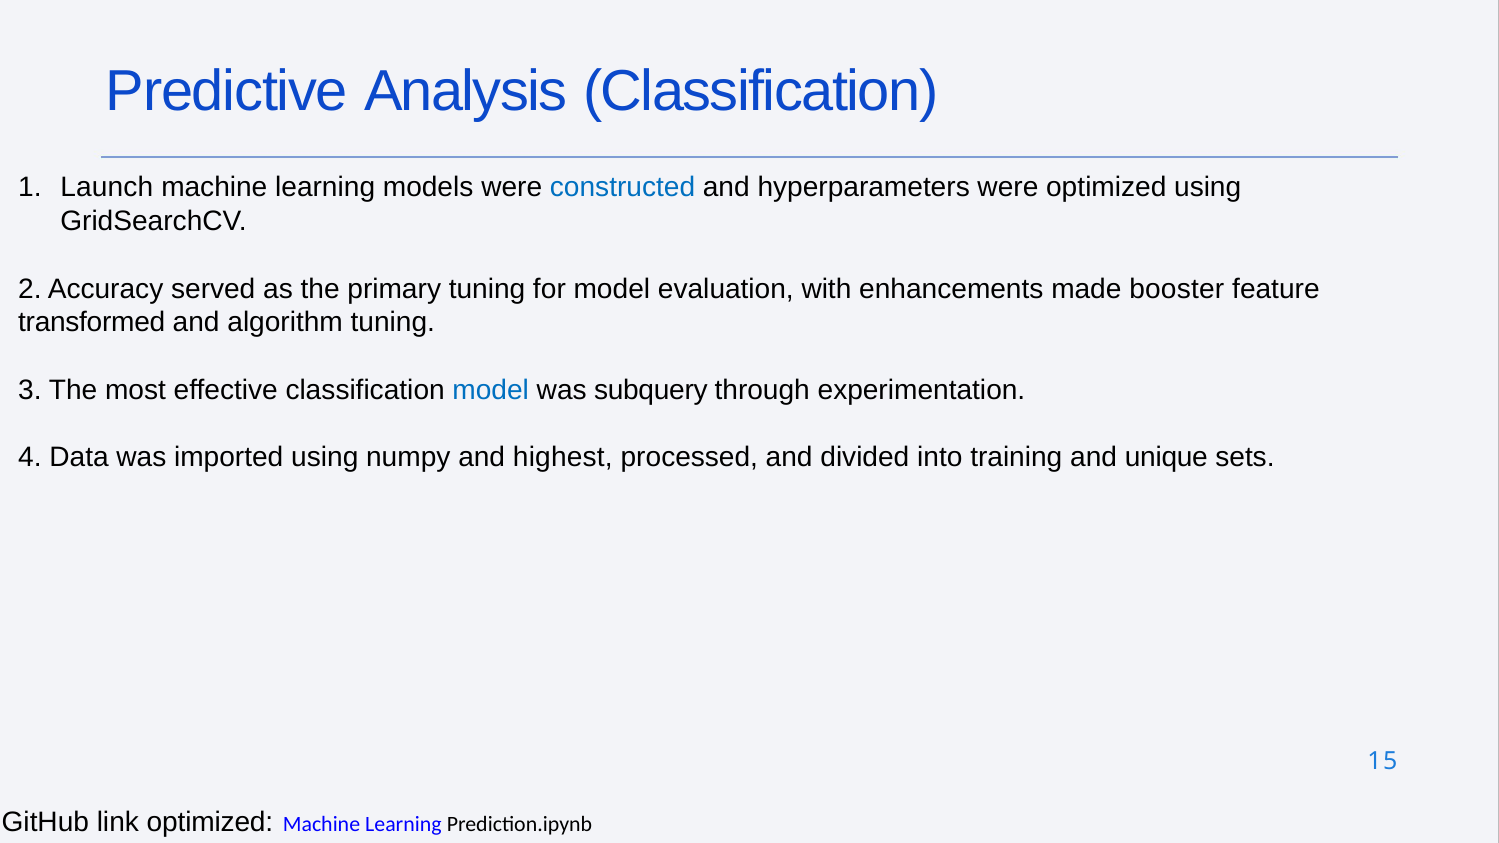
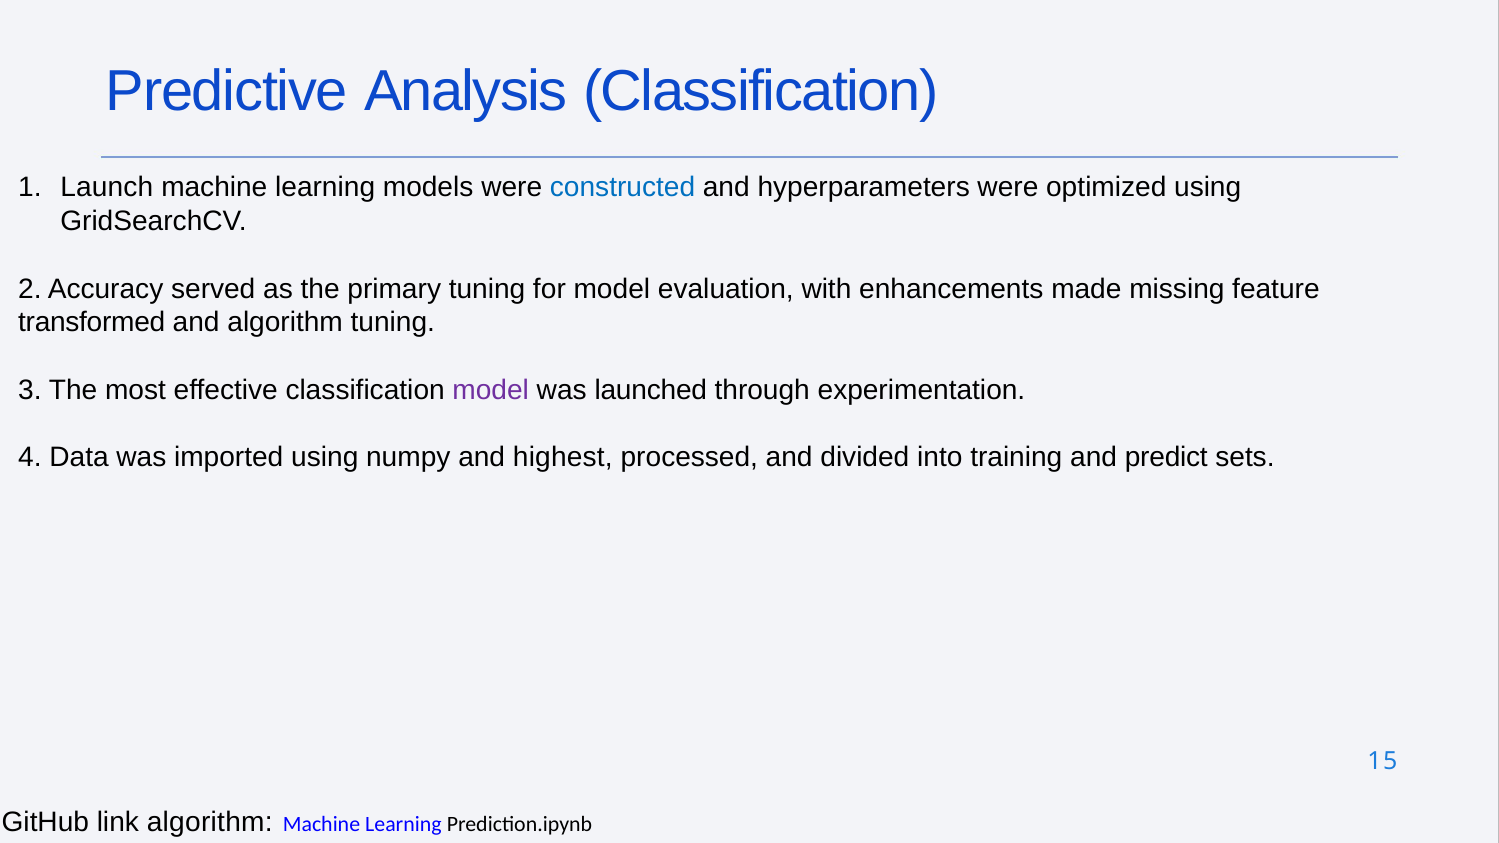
booster: booster -> missing
model at (491, 390) colour: blue -> purple
subquery: subquery -> launched
unique: unique -> predict
link optimized: optimized -> algorithm
